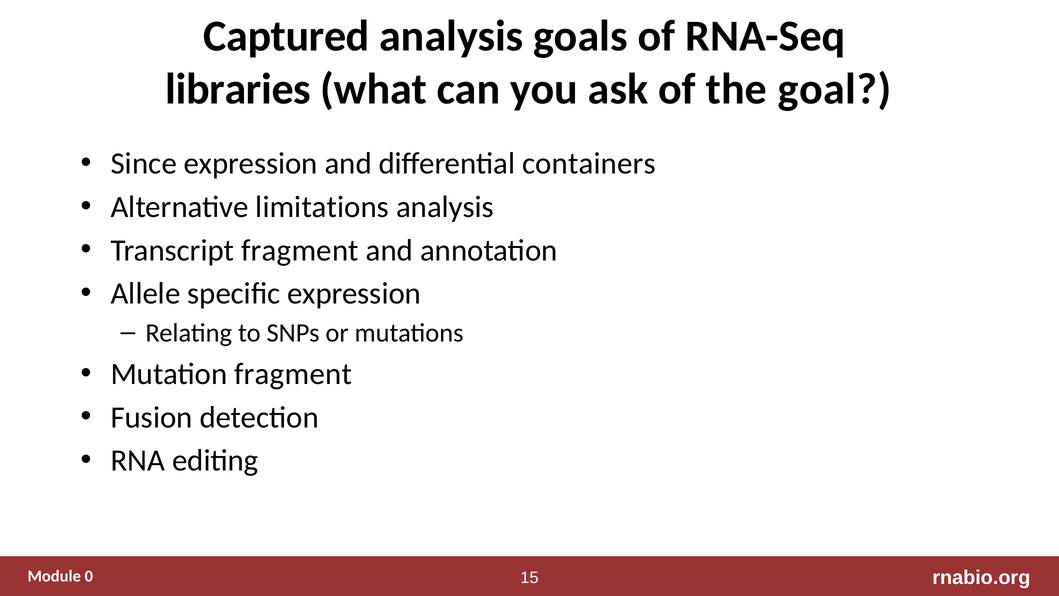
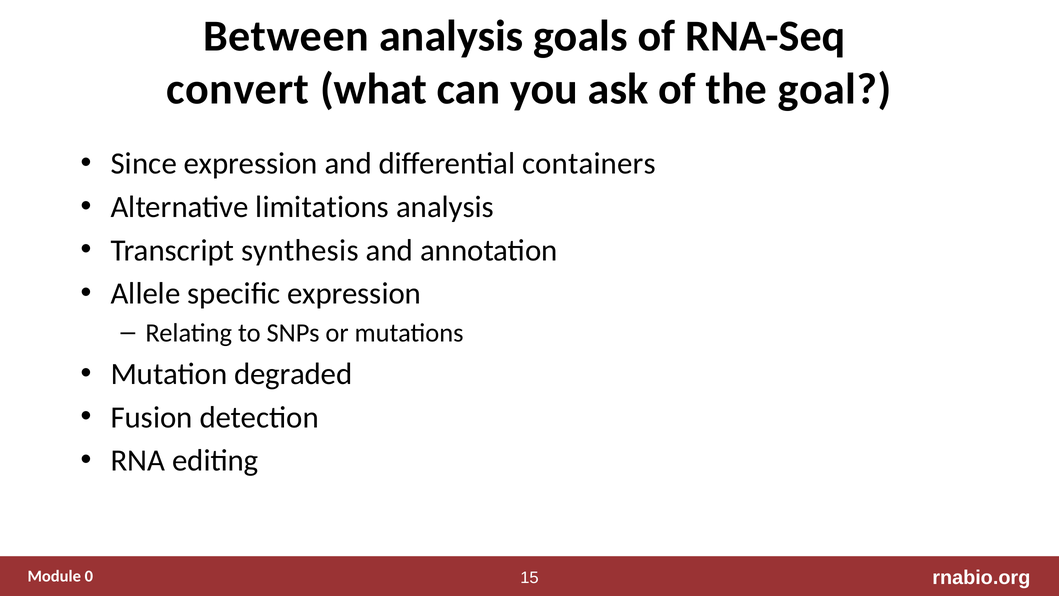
Captured: Captured -> Between
libraries: libraries -> convert
Transcript fragment: fragment -> synthesis
Mutation fragment: fragment -> degraded
